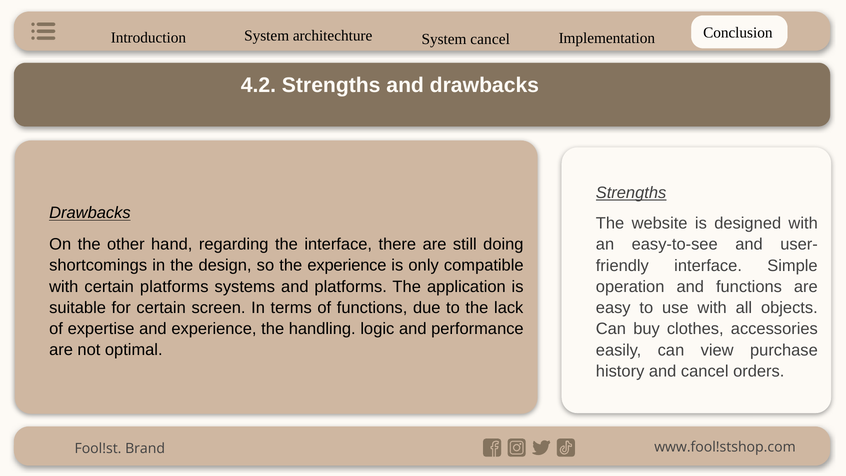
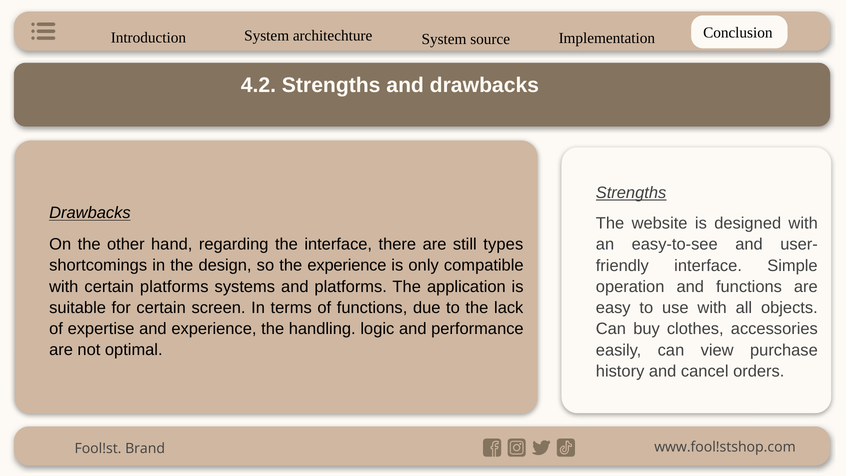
System cancel: cancel -> source
doing: doing -> types
